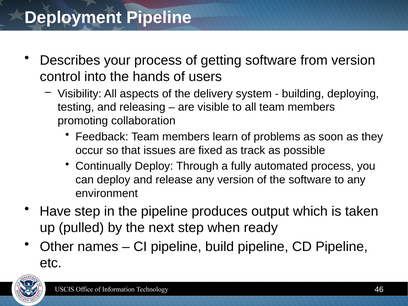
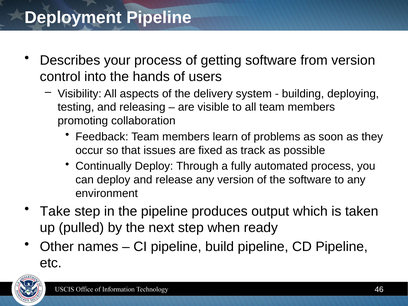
Have: Have -> Take
